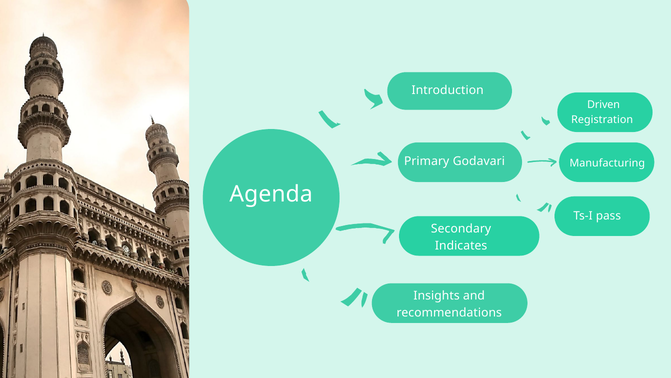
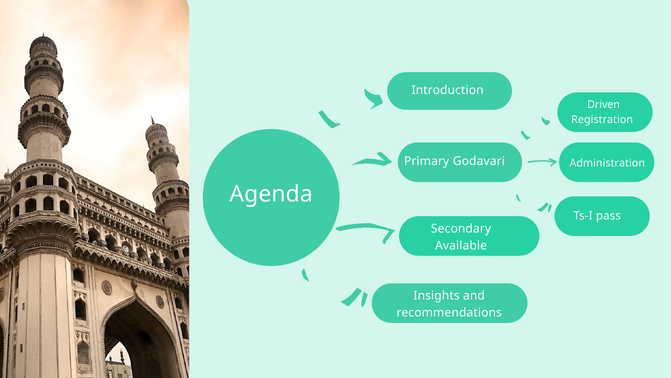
Manufacturing: Manufacturing -> Administration
Indicates: Indicates -> Available
